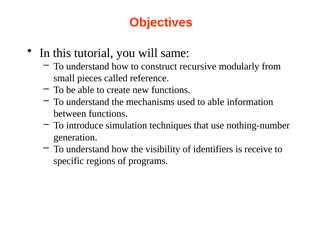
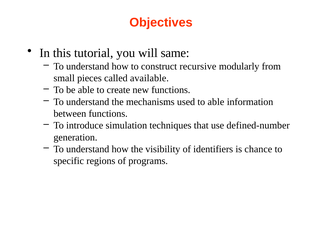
reference: reference -> available
nothing-number: nothing-number -> defined-number
receive: receive -> chance
